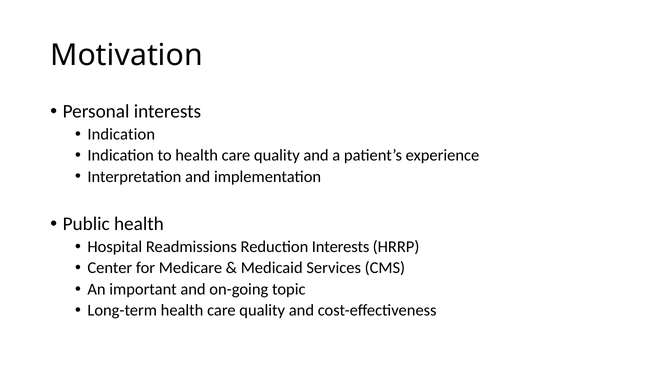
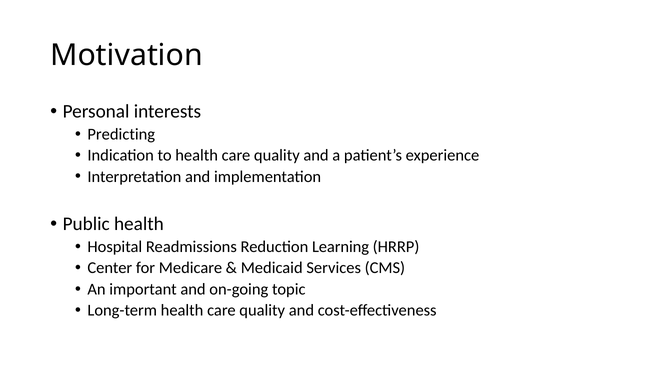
Indication at (121, 134): Indication -> Predicting
Reduction Interests: Interests -> Learning
